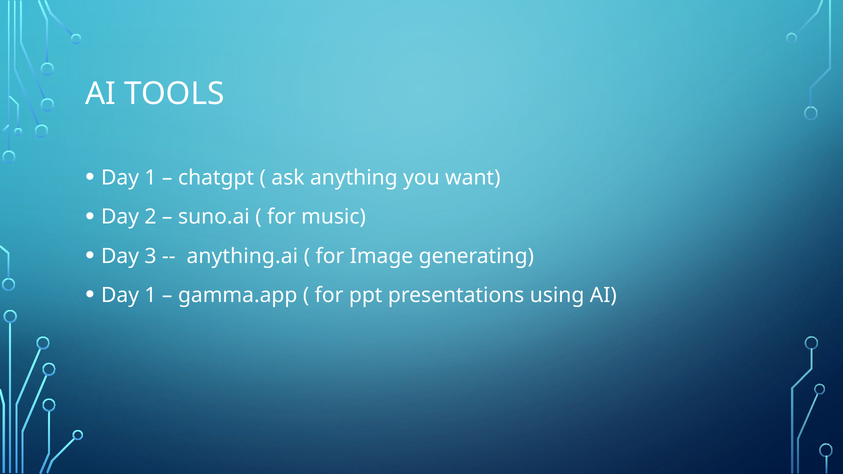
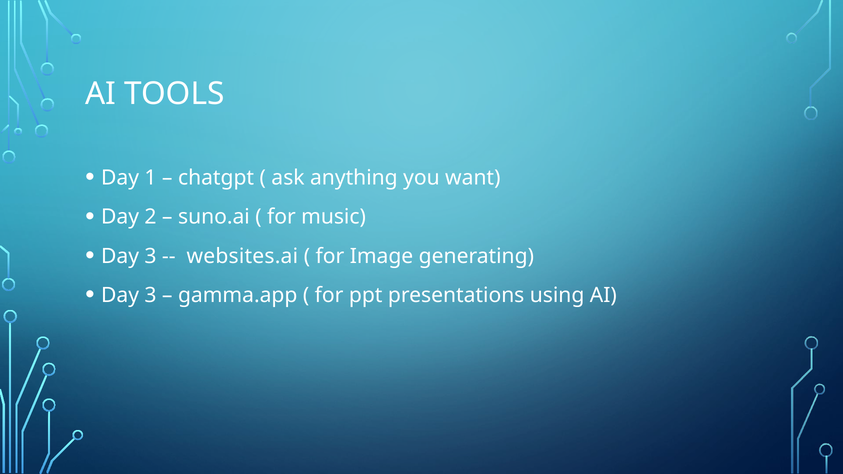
anything.ai: anything.ai -> websites.ai
1 at (151, 295): 1 -> 3
